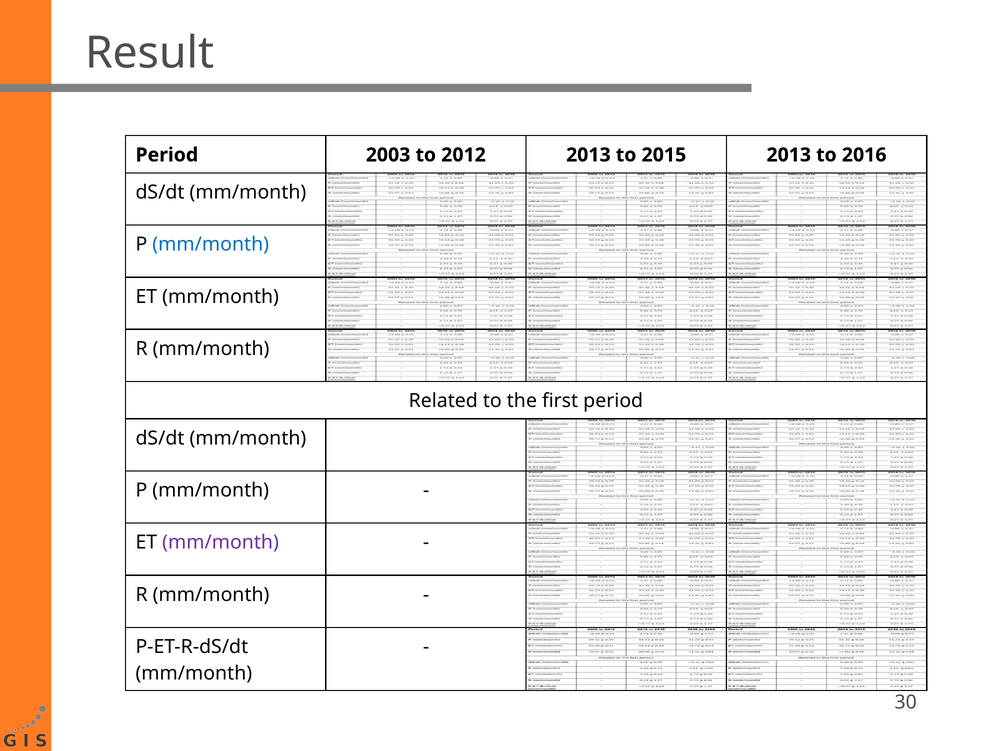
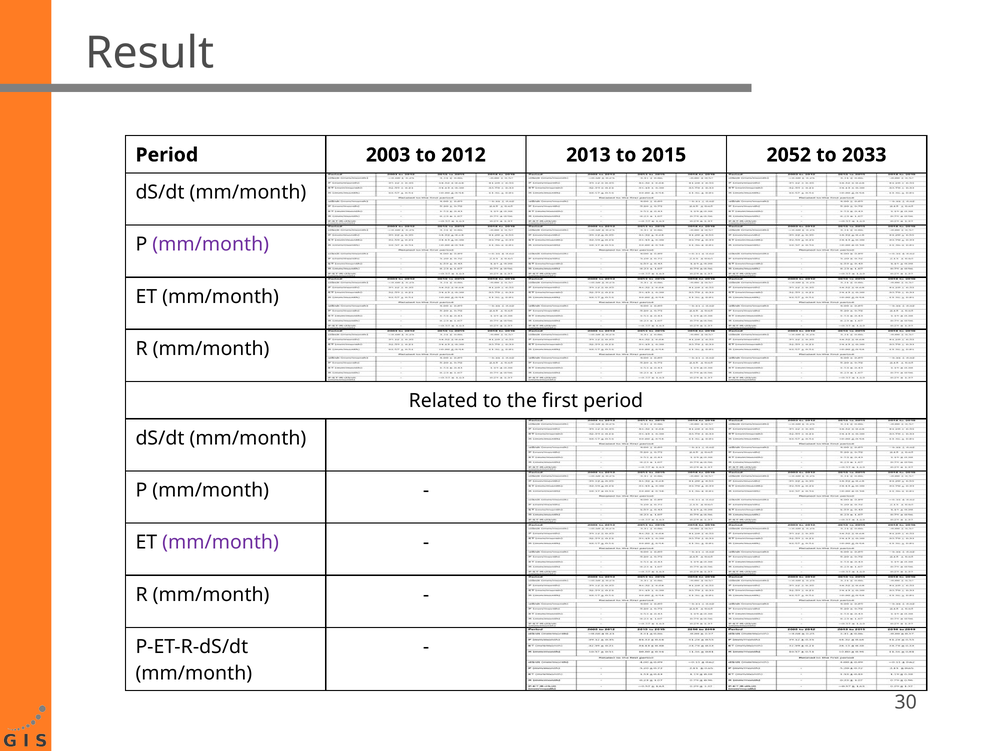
2015 2013: 2013 -> 2052
2016: 2016 -> 2033
mm/month at (211, 245) colour: blue -> purple
